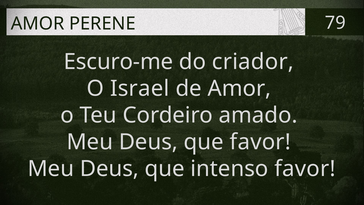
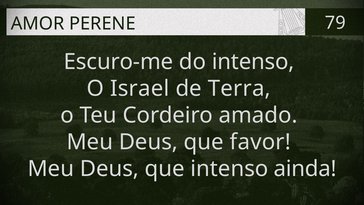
do criador: criador -> intenso
de Amor: Amor -> Terra
intenso favor: favor -> ainda
